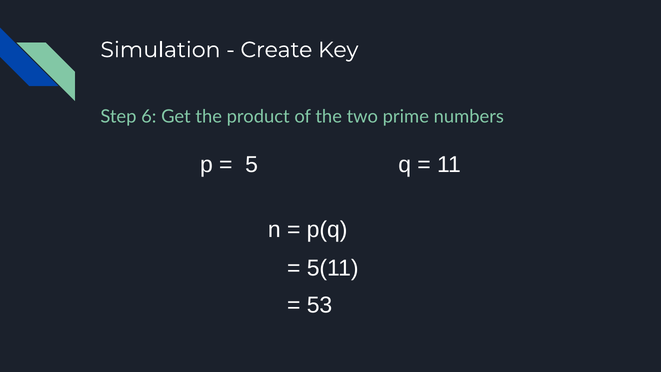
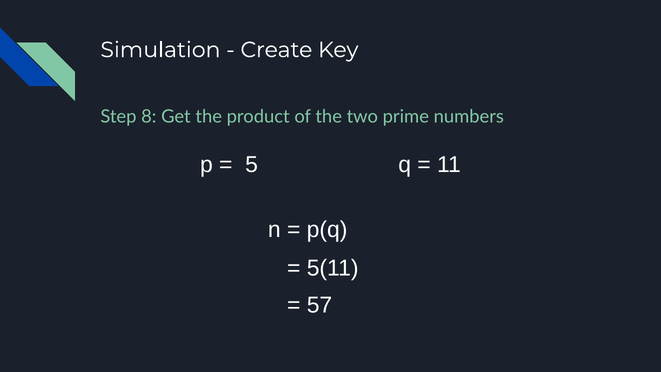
6: 6 -> 8
53: 53 -> 57
